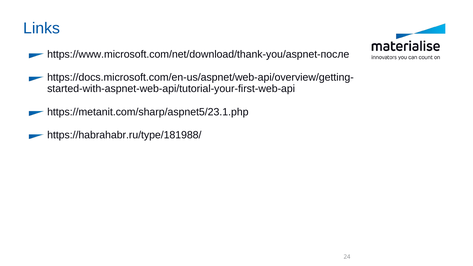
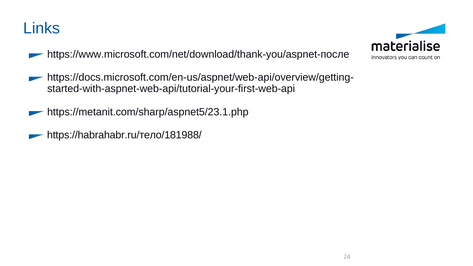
https://habrahabr.ru/type/181988/: https://habrahabr.ru/type/181988/ -> https://habrahabr.ru/тело/181988/
